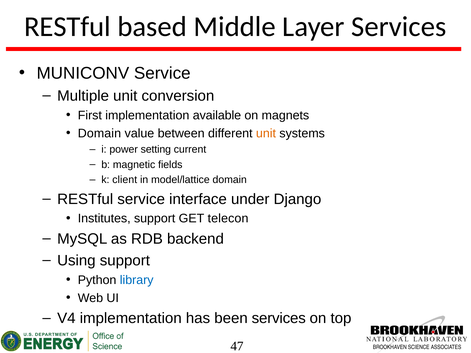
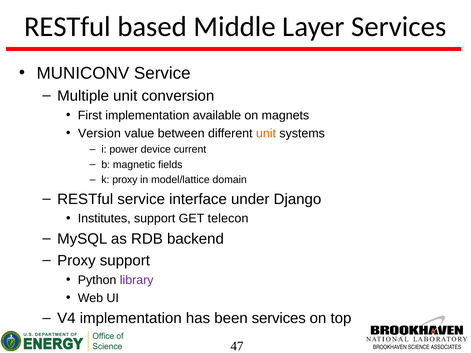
Domain at (99, 133): Domain -> Version
setting: setting -> device
k client: client -> proxy
Using at (76, 261): Using -> Proxy
library colour: blue -> purple
